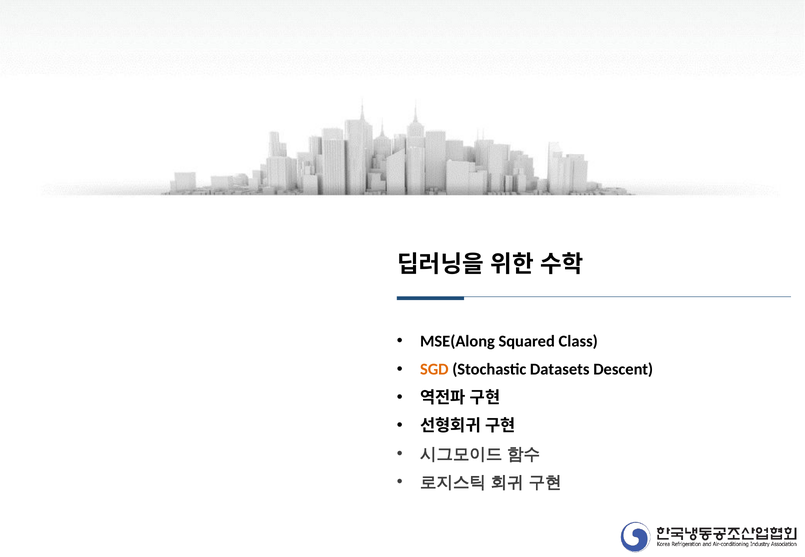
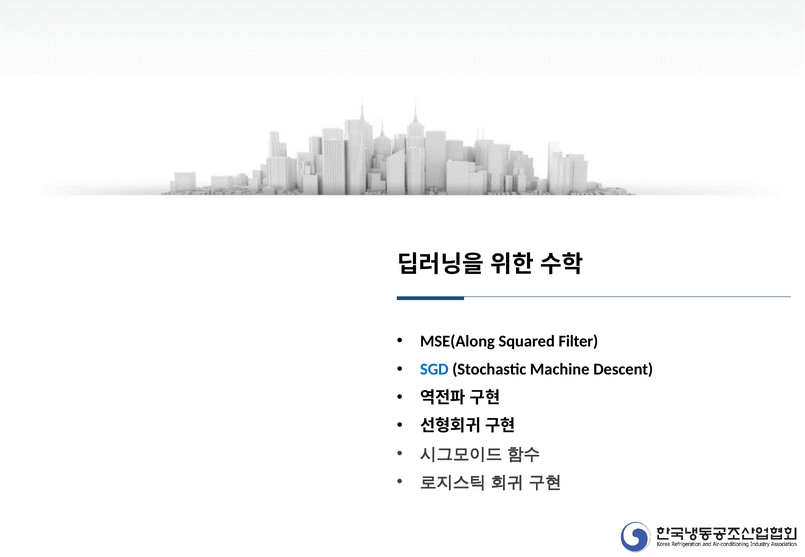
Class: Class -> Filter
SGD colour: orange -> blue
Datasets: Datasets -> Machine
